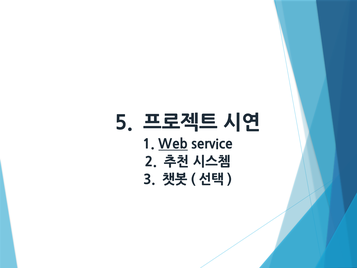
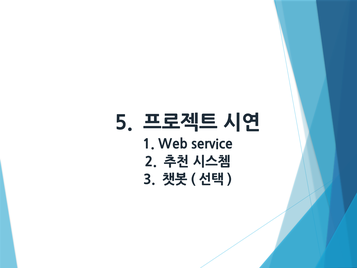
Web underline: present -> none
